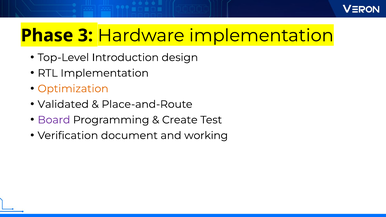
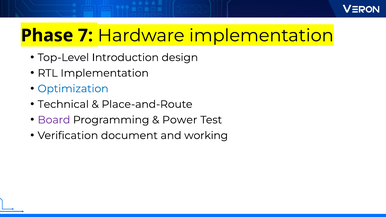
3: 3 -> 7
Optimization colour: orange -> blue
Validated: Validated -> Technical
Create: Create -> Power
